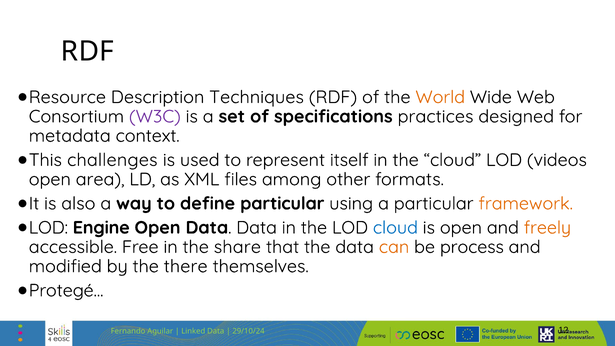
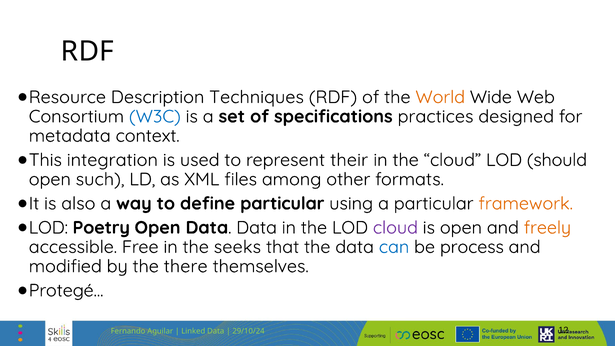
W3C colour: purple -> blue
challenges: challenges -> integration
itself: itself -> their
videos: videos -> should
area: area -> such
Engine: Engine -> Poetry
cloud at (395, 228) colour: blue -> purple
share: share -> seeks
can colour: orange -> blue
